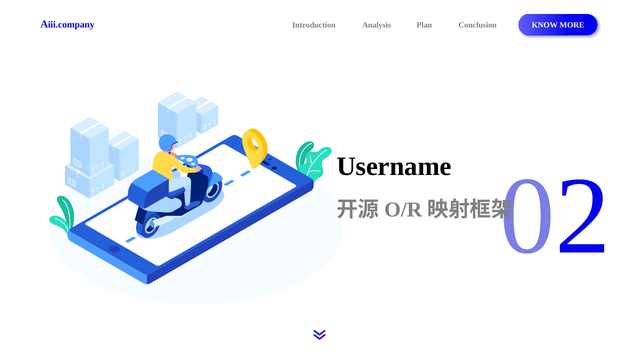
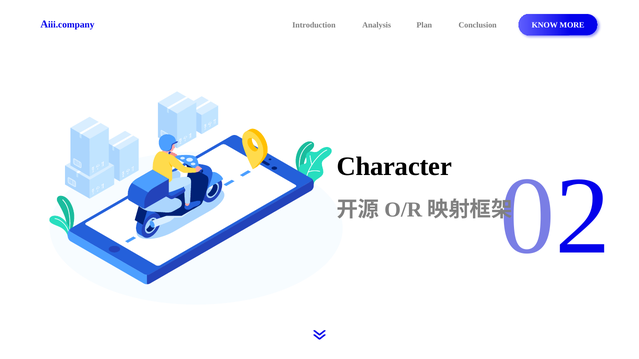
Username: Username -> Character
